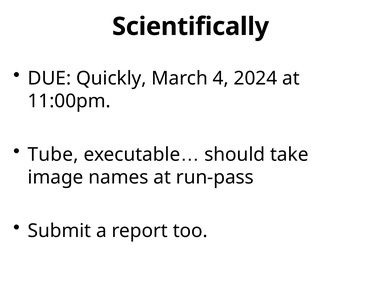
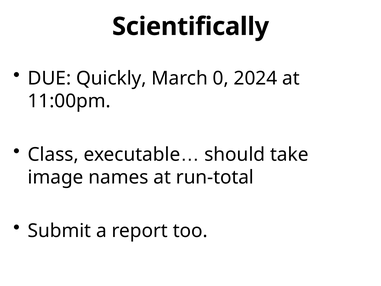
4: 4 -> 0
Tube: Tube -> Class
run-pass: run-pass -> run-total
